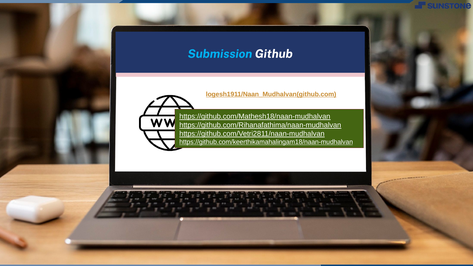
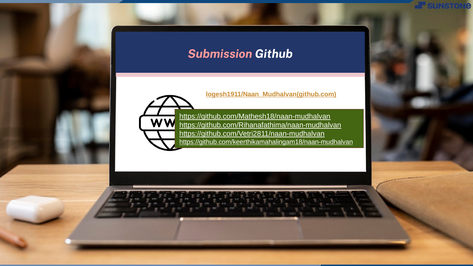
Submission colour: light blue -> pink
